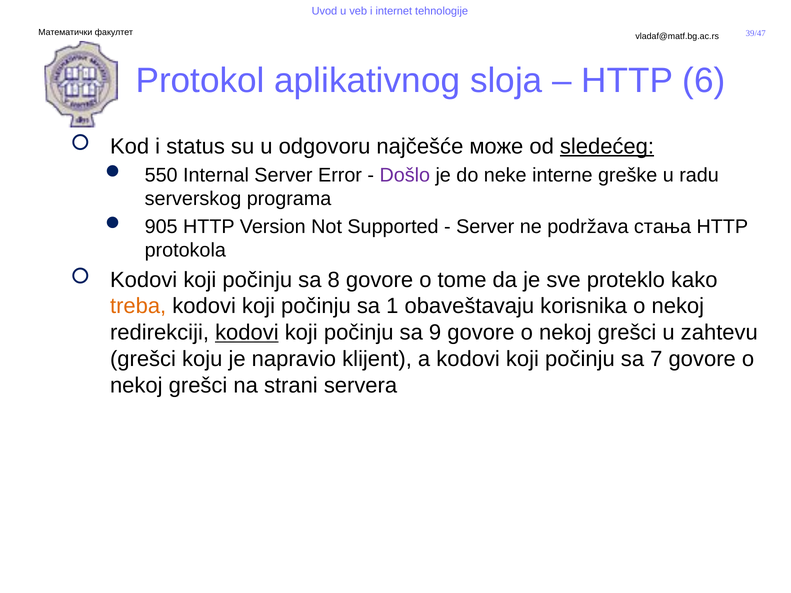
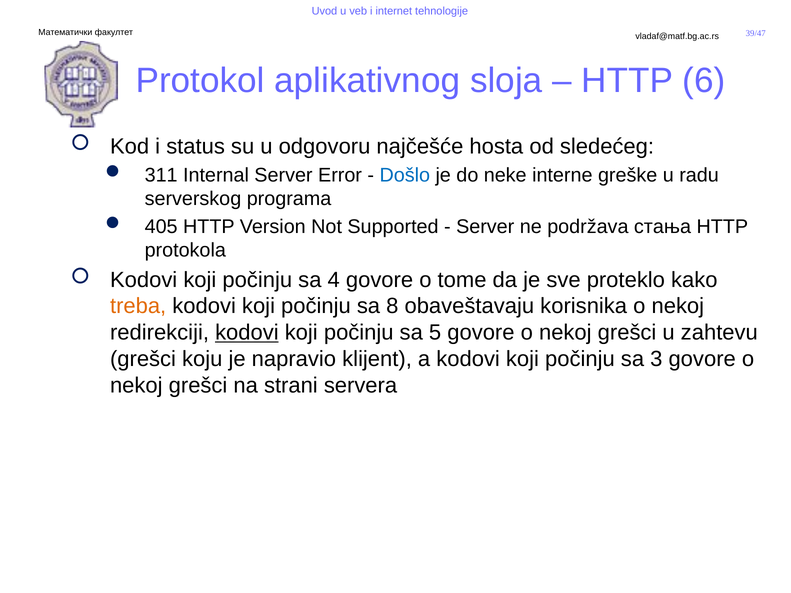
може: може -> hosta
sledećeg underline: present -> none
550: 550 -> 311
Došlo colour: purple -> blue
905: 905 -> 405
8: 8 -> 4
1: 1 -> 8
9: 9 -> 5
7: 7 -> 3
